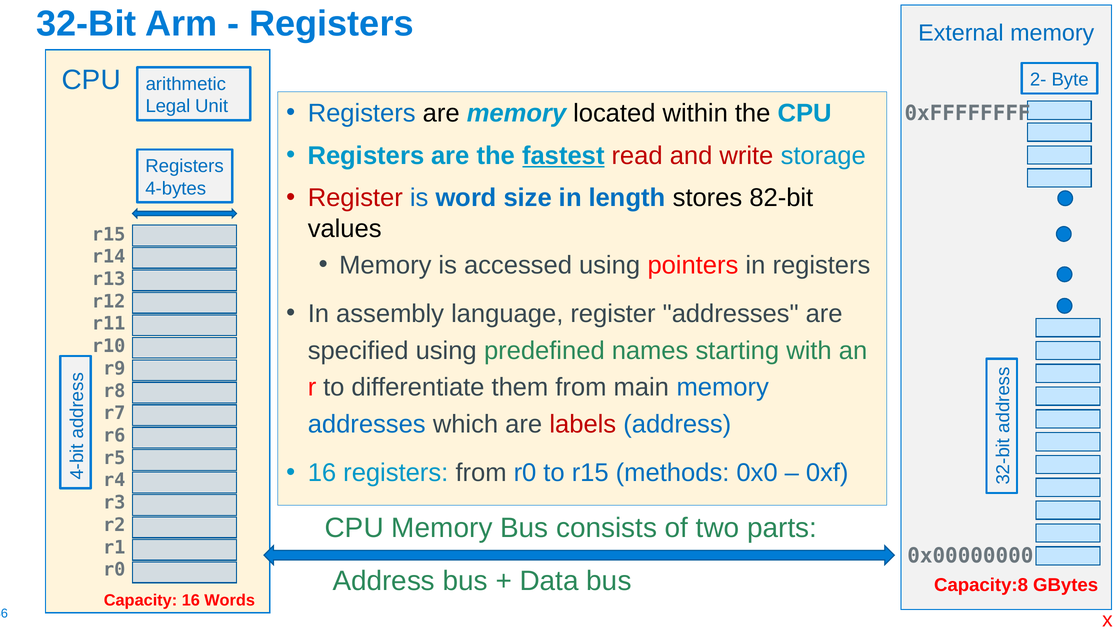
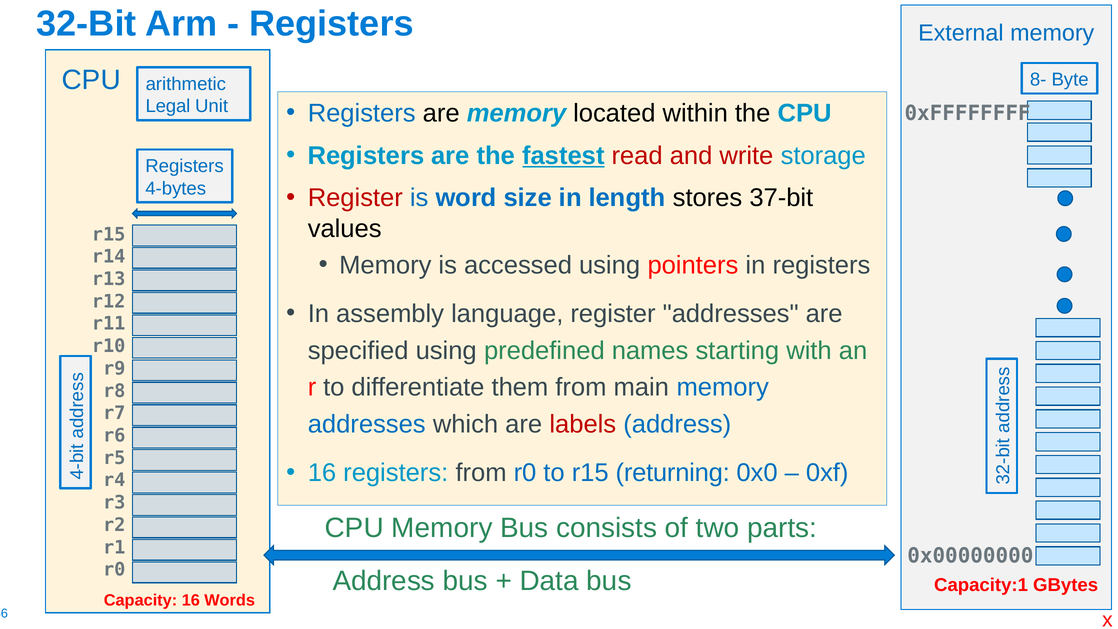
2-: 2- -> 8-
82-bit: 82-bit -> 37-bit
methods: methods -> returning
Capacity:8: Capacity:8 -> Capacity:1
